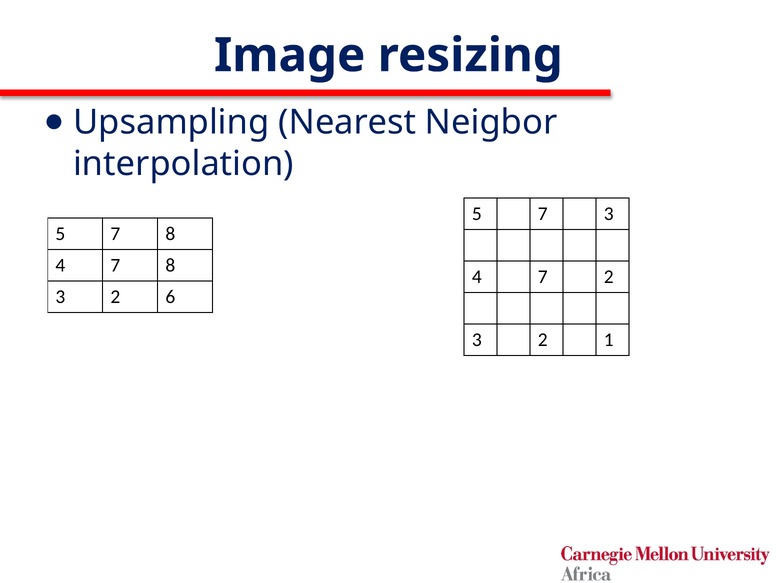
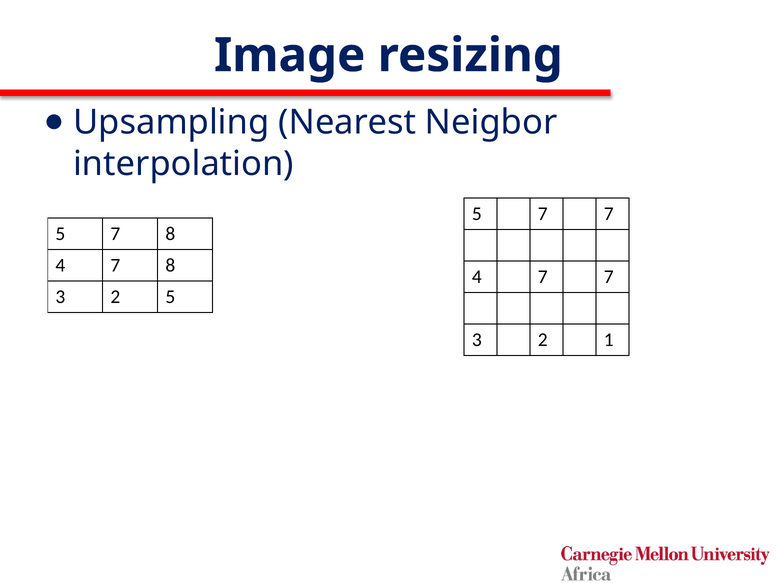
5 7 3: 3 -> 7
4 7 2: 2 -> 7
2 6: 6 -> 5
